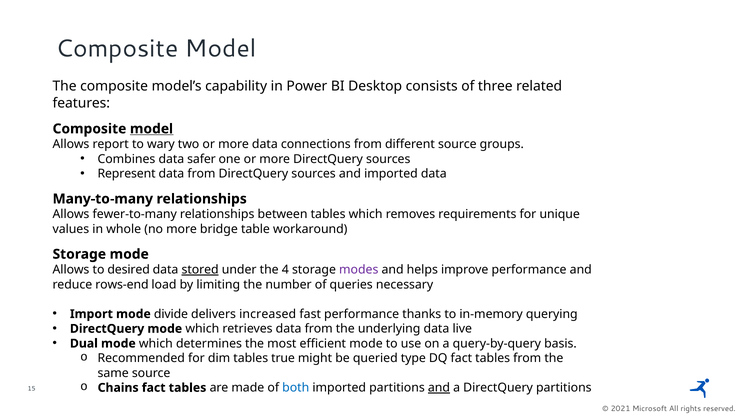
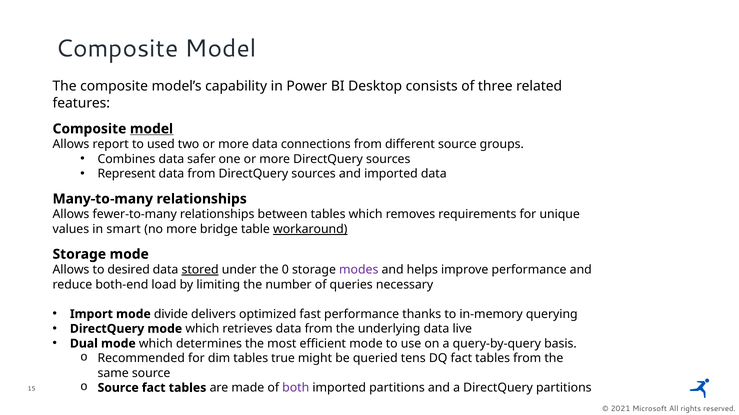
wary: wary -> used
whole: whole -> smart
workaround underline: none -> present
4: 4 -> 0
rows-end: rows-end -> both-end
increased: increased -> optimized
type: type -> tens
Chains at (118, 388): Chains -> Source
both colour: blue -> purple
and at (439, 388) underline: present -> none
